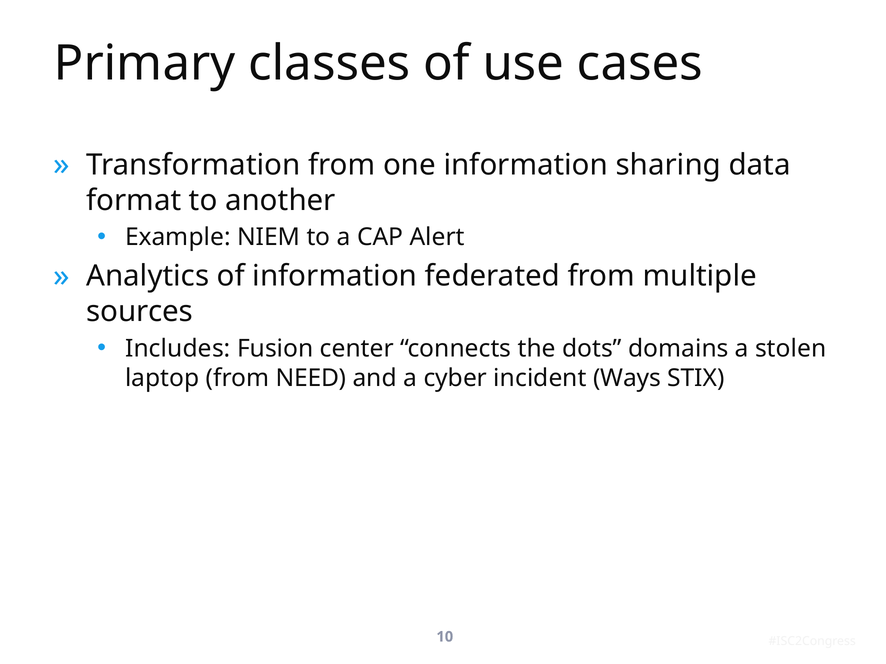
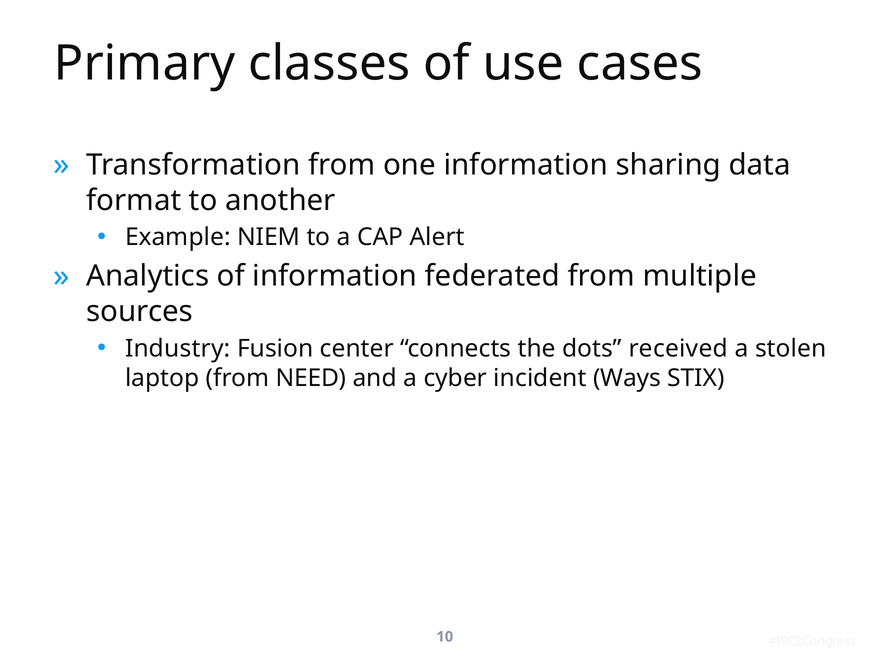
Includes: Includes -> Industry
domains: domains -> received
